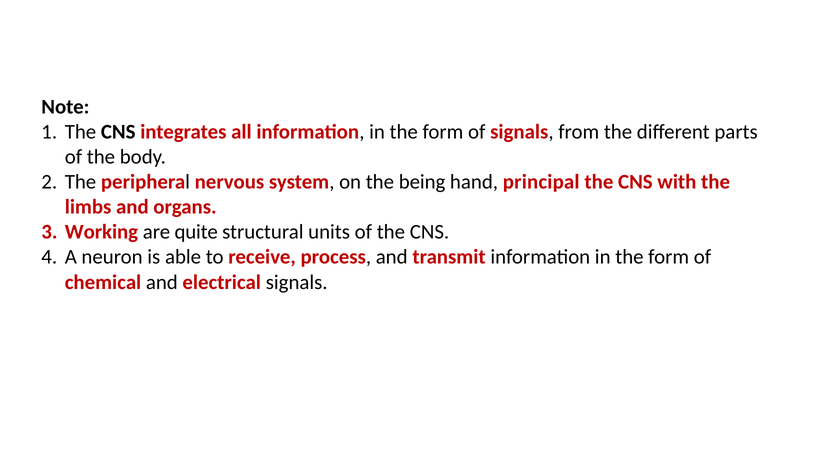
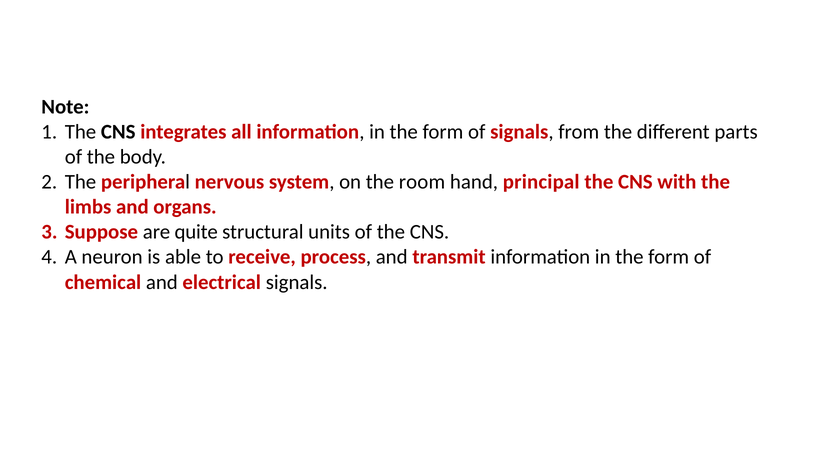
being: being -> room
Working: Working -> Suppose
